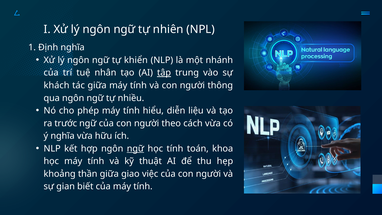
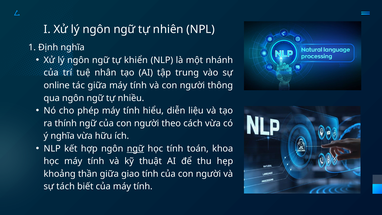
tập underline: present -> none
khách: khách -> online
trước: trước -> thính
giao việc: việc -> tính
gian: gian -> tách
